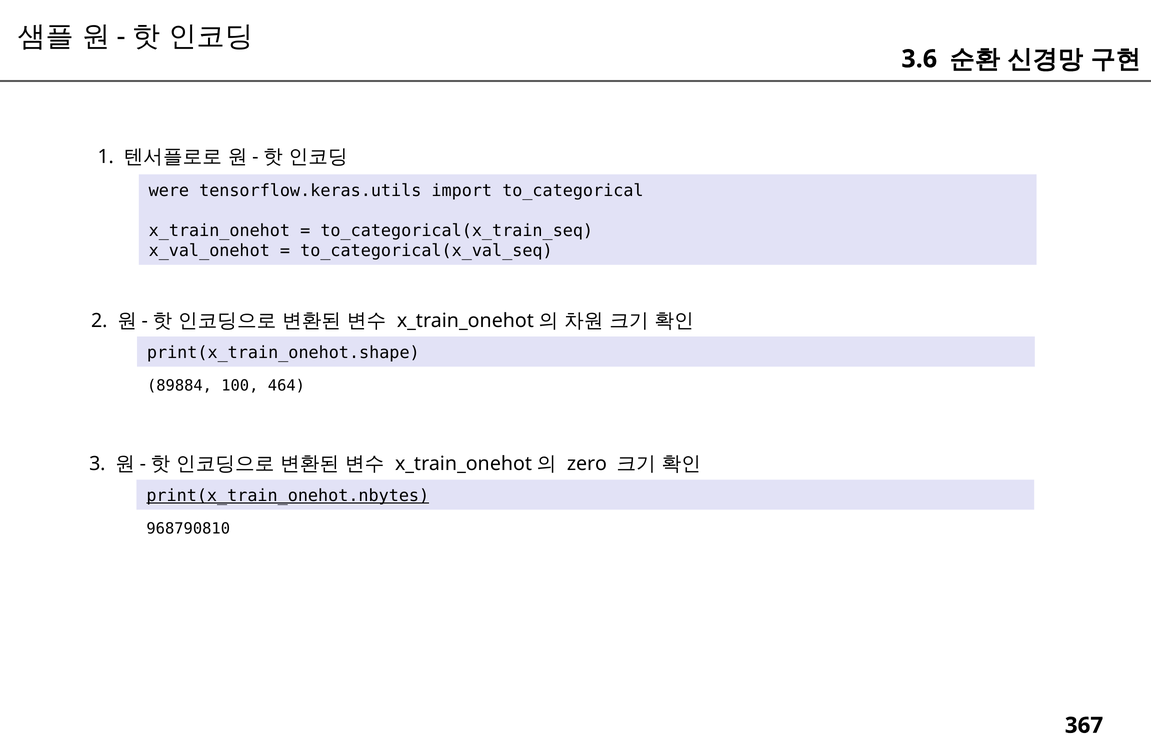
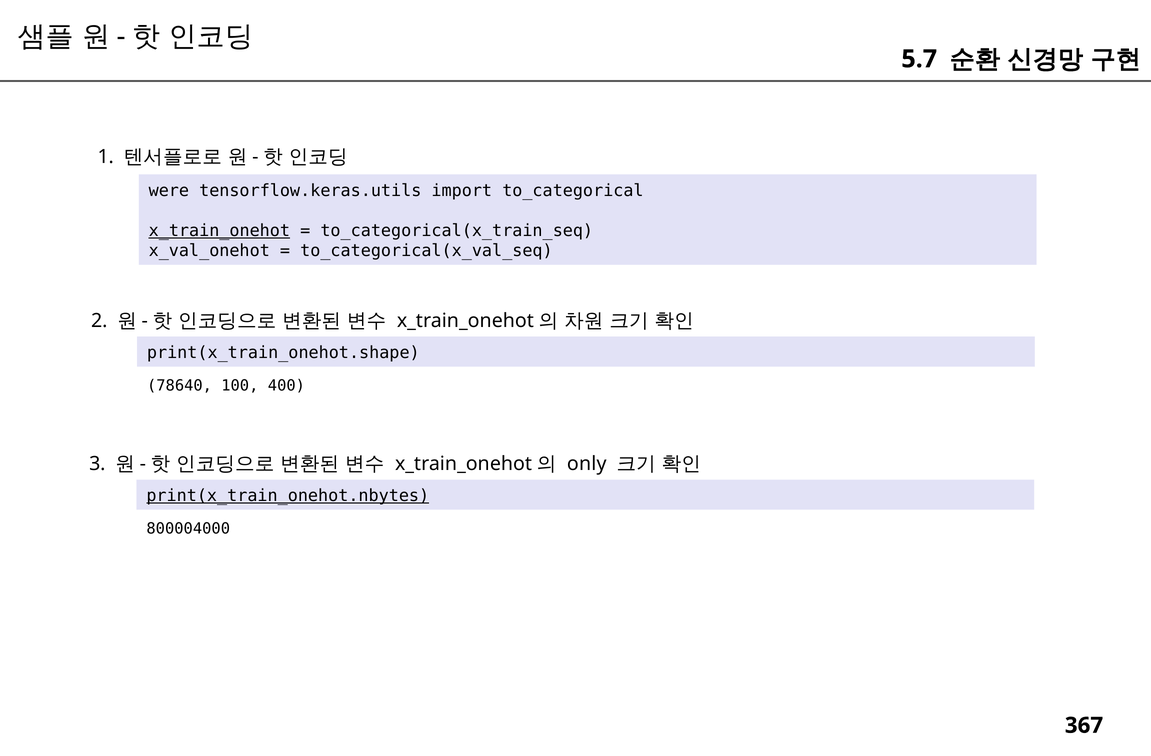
3.6: 3.6 -> 5.7
x_train_onehot underline: none -> present
89884: 89884 -> 78640
464: 464 -> 400
zero: zero -> only
968790810: 968790810 -> 800004000
